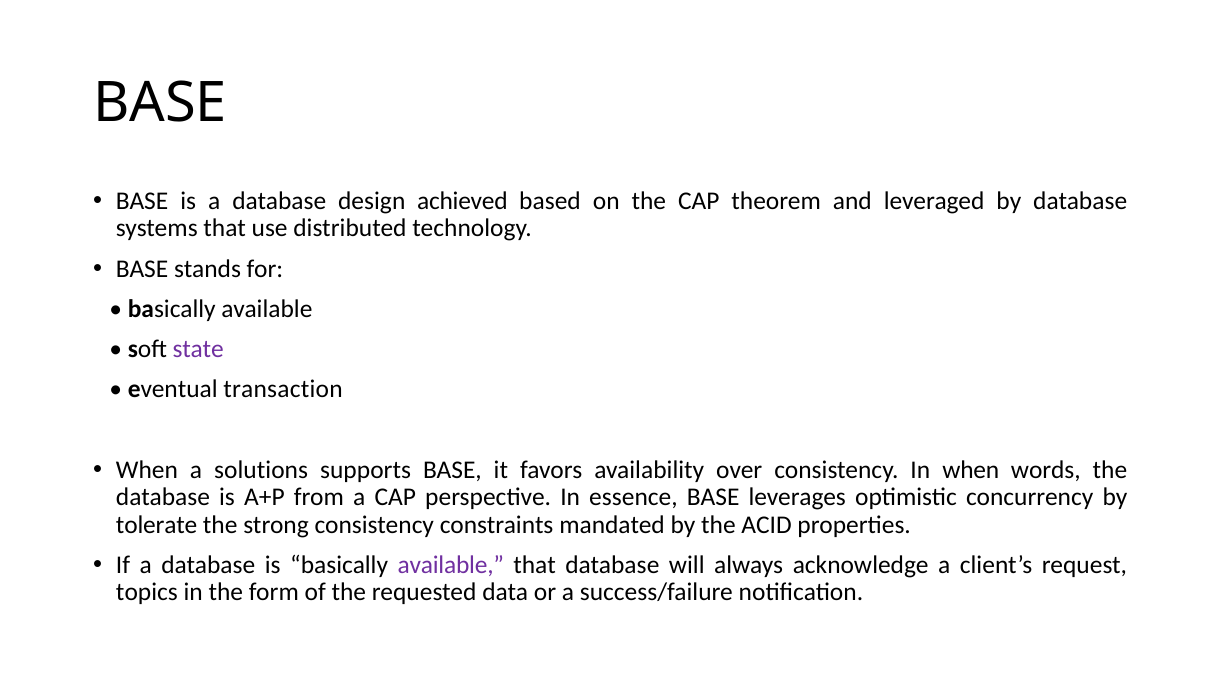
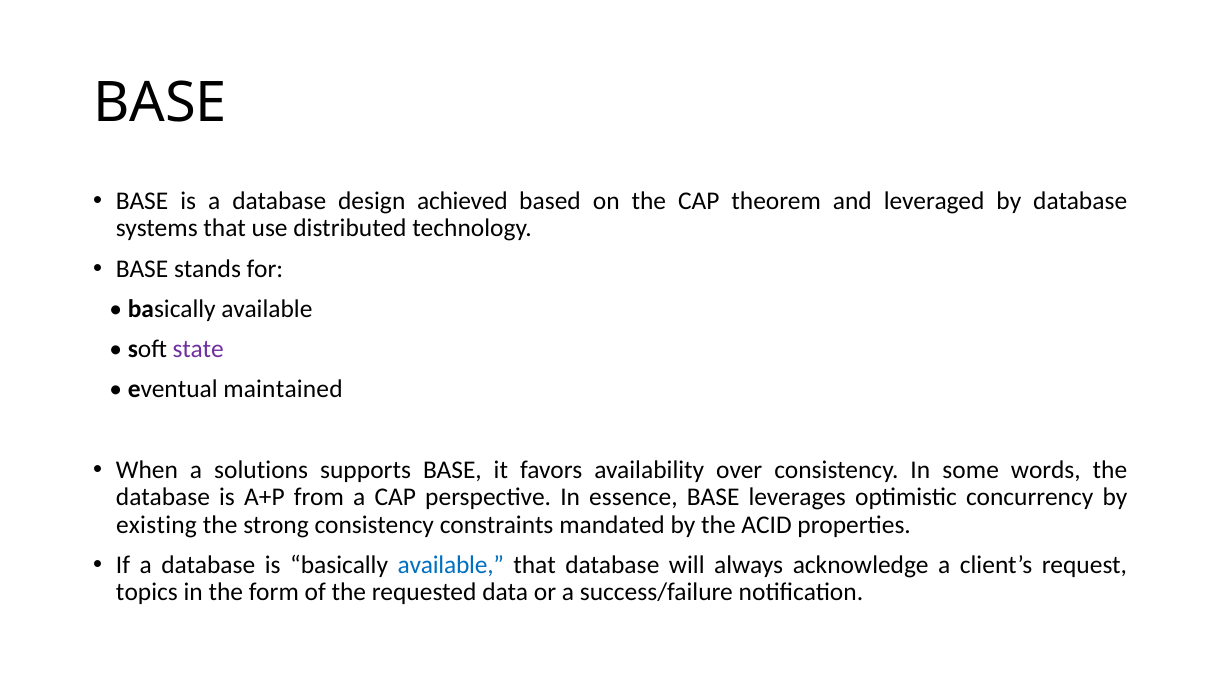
transaction: transaction -> maintained
In when: when -> some
tolerate: tolerate -> existing
available at (451, 565) colour: purple -> blue
